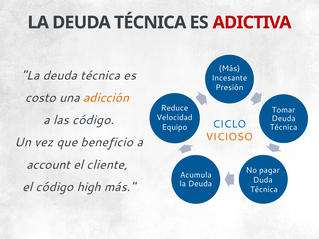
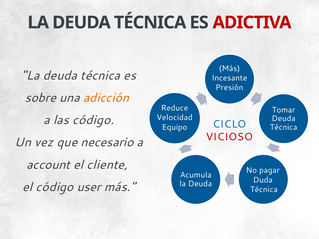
costo: costo -> sobre
VICIOSO colour: orange -> red
beneficio: beneficio -> necesario
high: high -> user
